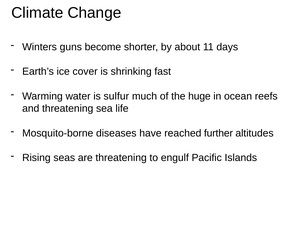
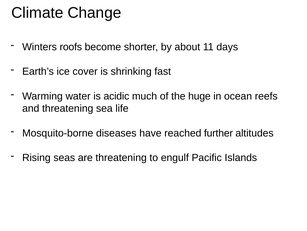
guns: guns -> roofs
sulfur: sulfur -> acidic
